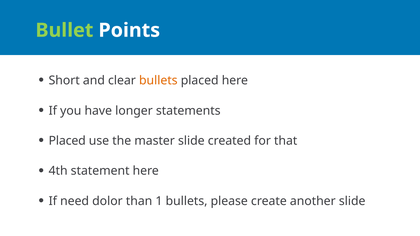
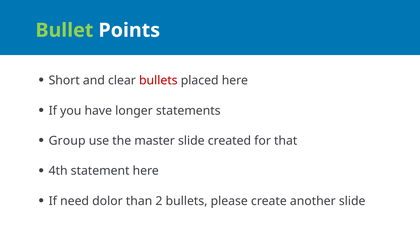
bullets at (158, 81) colour: orange -> red
Placed at (67, 141): Placed -> Group
1: 1 -> 2
